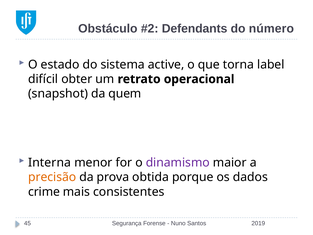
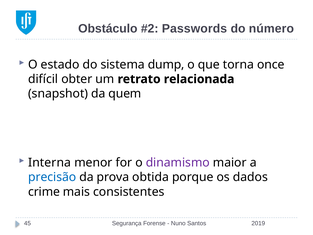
Defendants: Defendants -> Passwords
active: active -> dump
label: label -> once
operacional: operacional -> relacionada
precisão colour: orange -> blue
